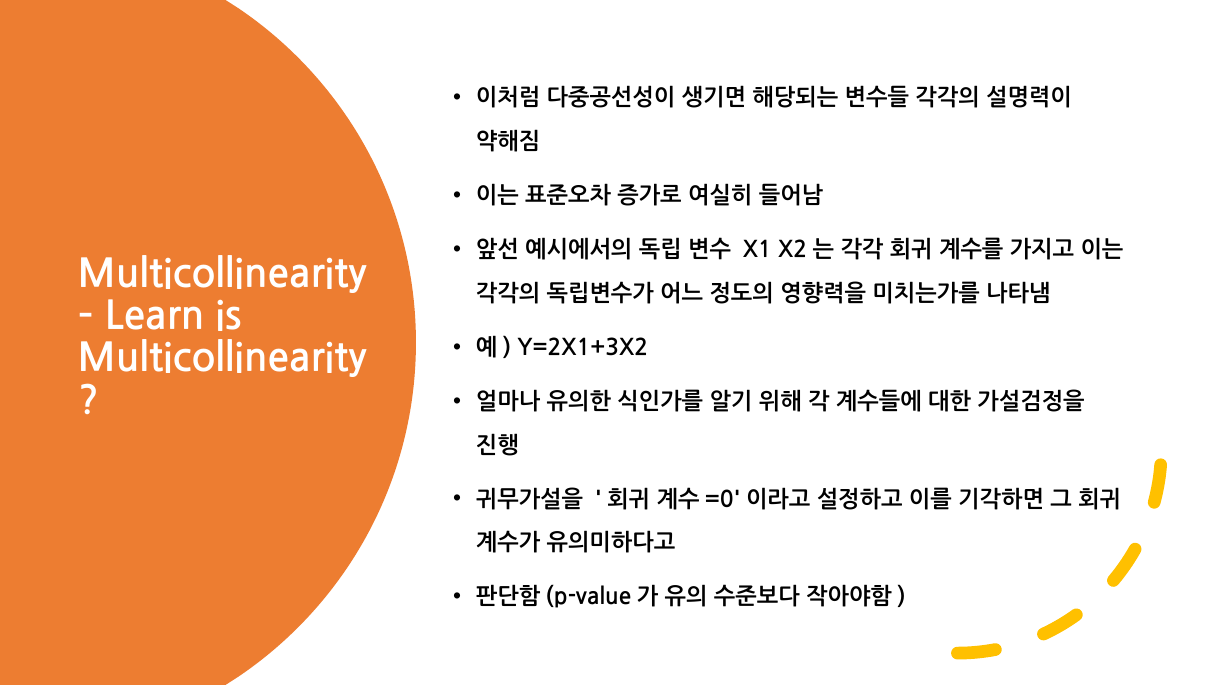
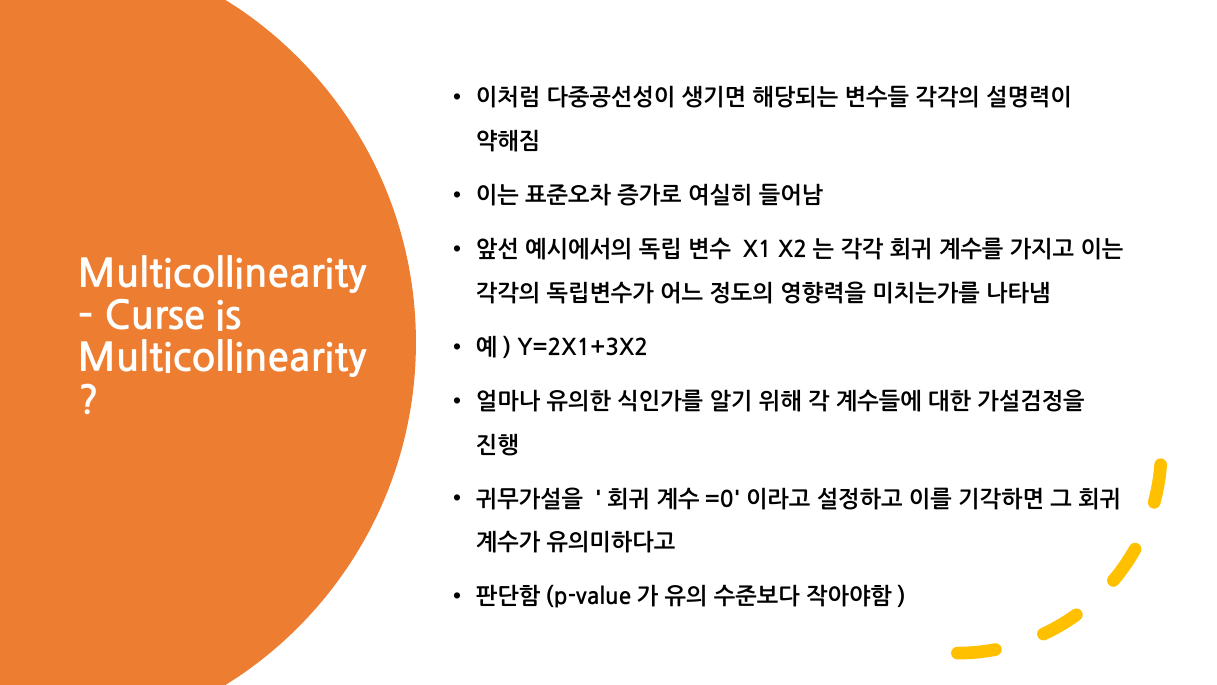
Learn: Learn -> Curse
